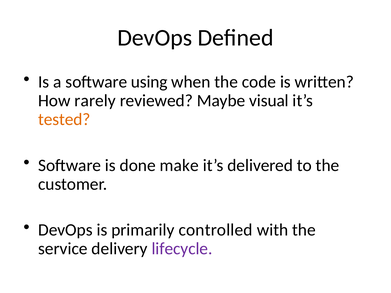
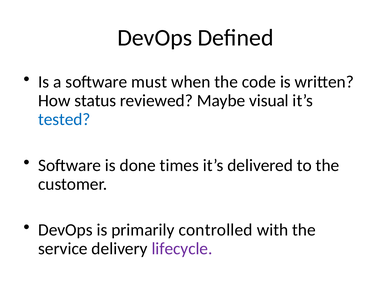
using: using -> must
rarely: rarely -> status
tested colour: orange -> blue
make: make -> times
